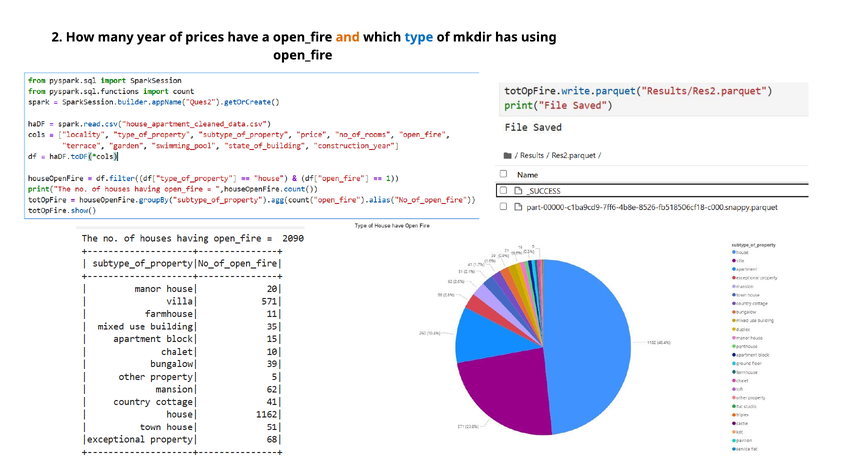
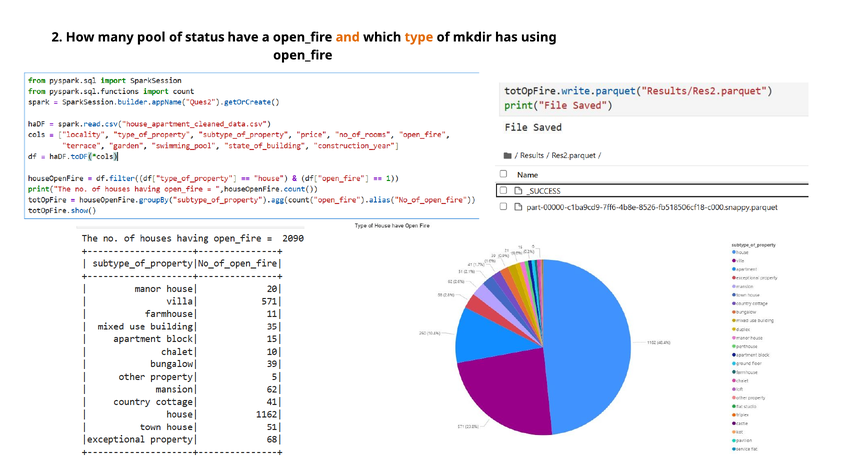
year: year -> pool
prices: prices -> status
type colour: blue -> orange
